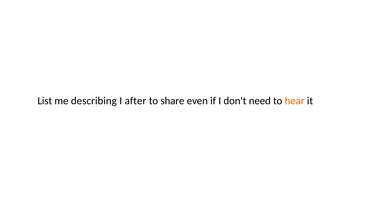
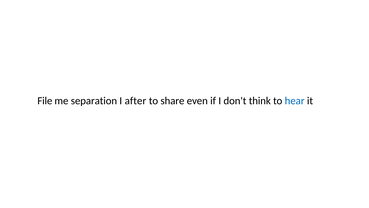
List: List -> File
describing: describing -> separation
need: need -> think
hear colour: orange -> blue
